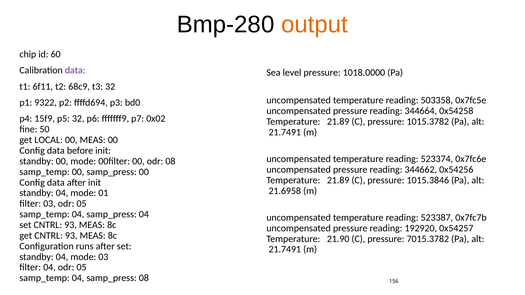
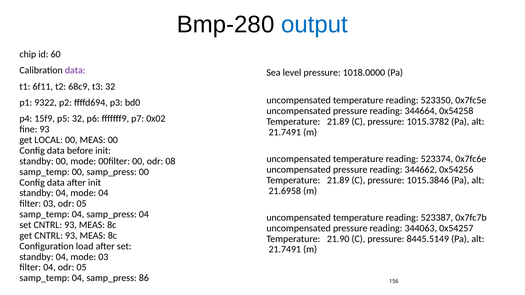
output colour: orange -> blue
503358: 503358 -> 523350
fine 50: 50 -> 93
mode 01: 01 -> 04
192920: 192920 -> 344063
7015.3782: 7015.3782 -> 8445.5149
runs: runs -> load
samp_press 08: 08 -> 86
